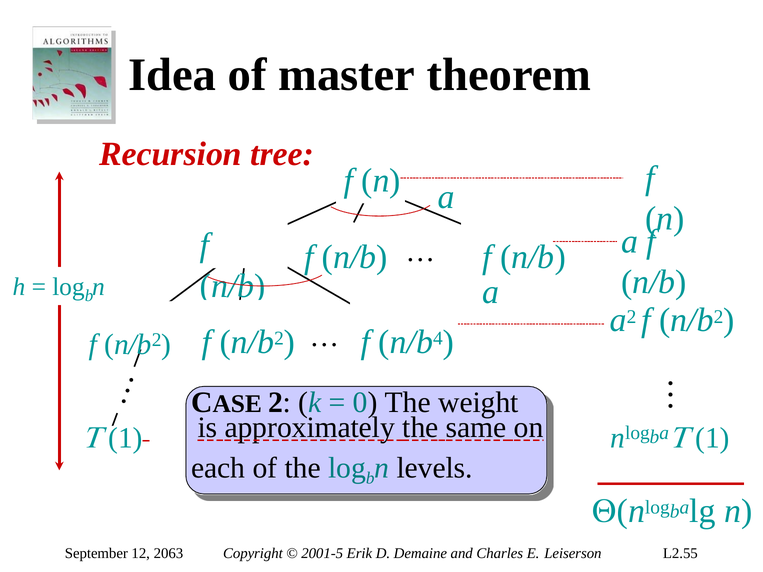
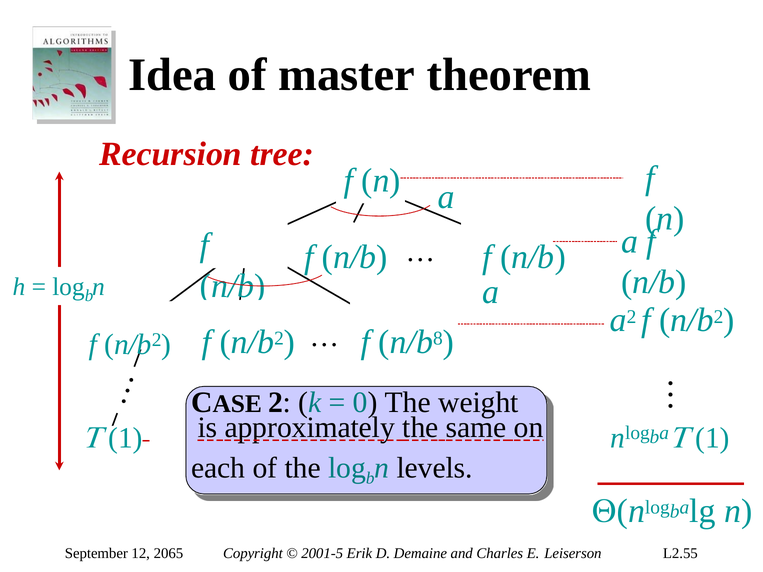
4: 4 -> 8
2063: 2063 -> 2065
